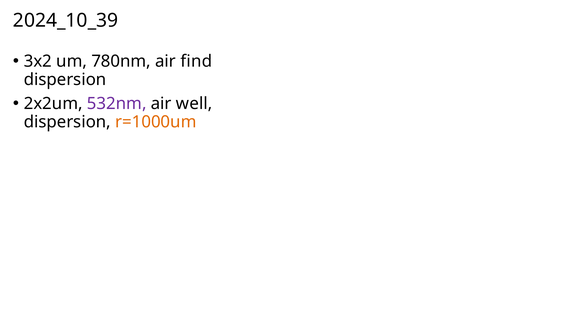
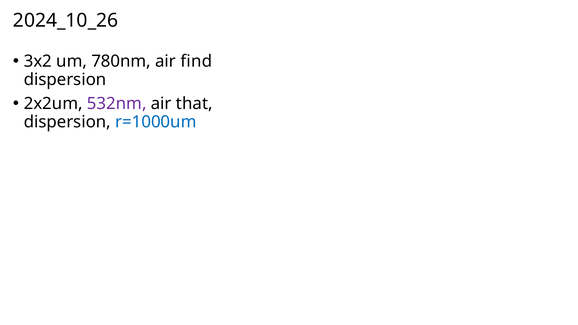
2024_10_39: 2024_10_39 -> 2024_10_26
well: well -> that
r=1000um colour: orange -> blue
